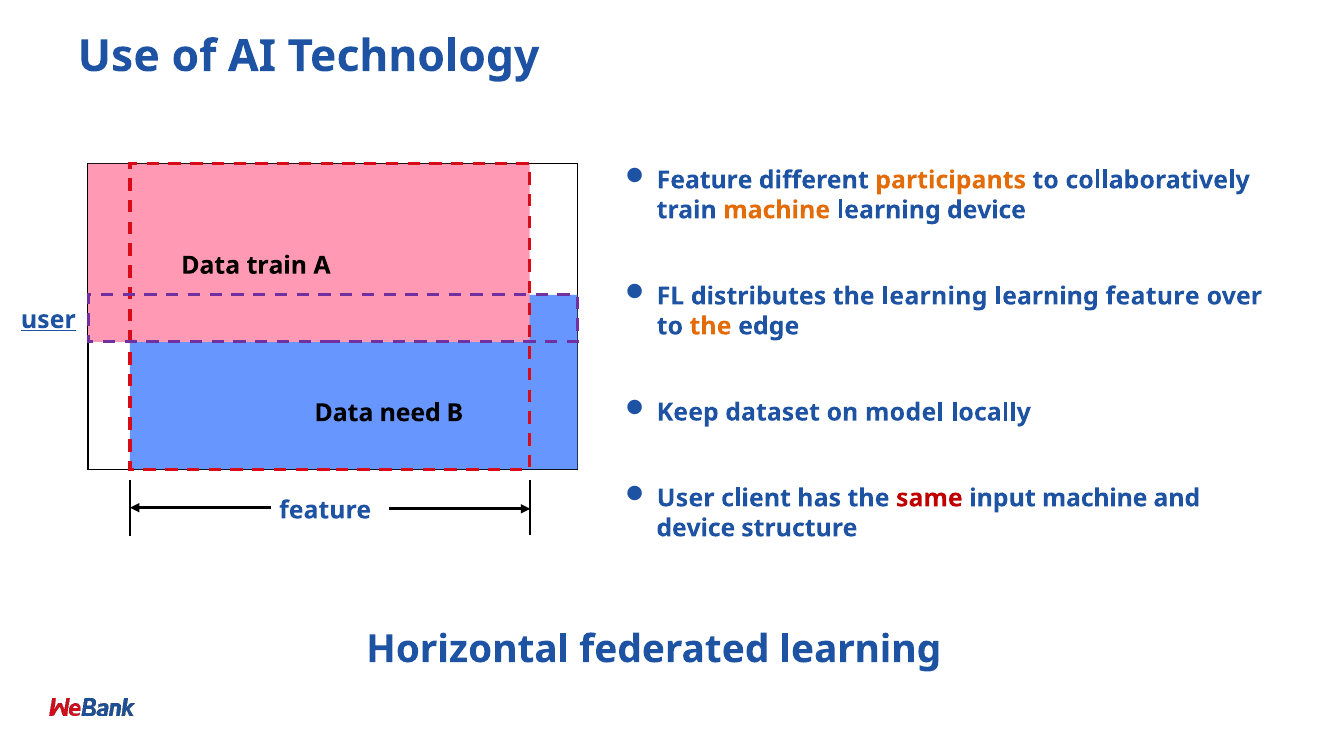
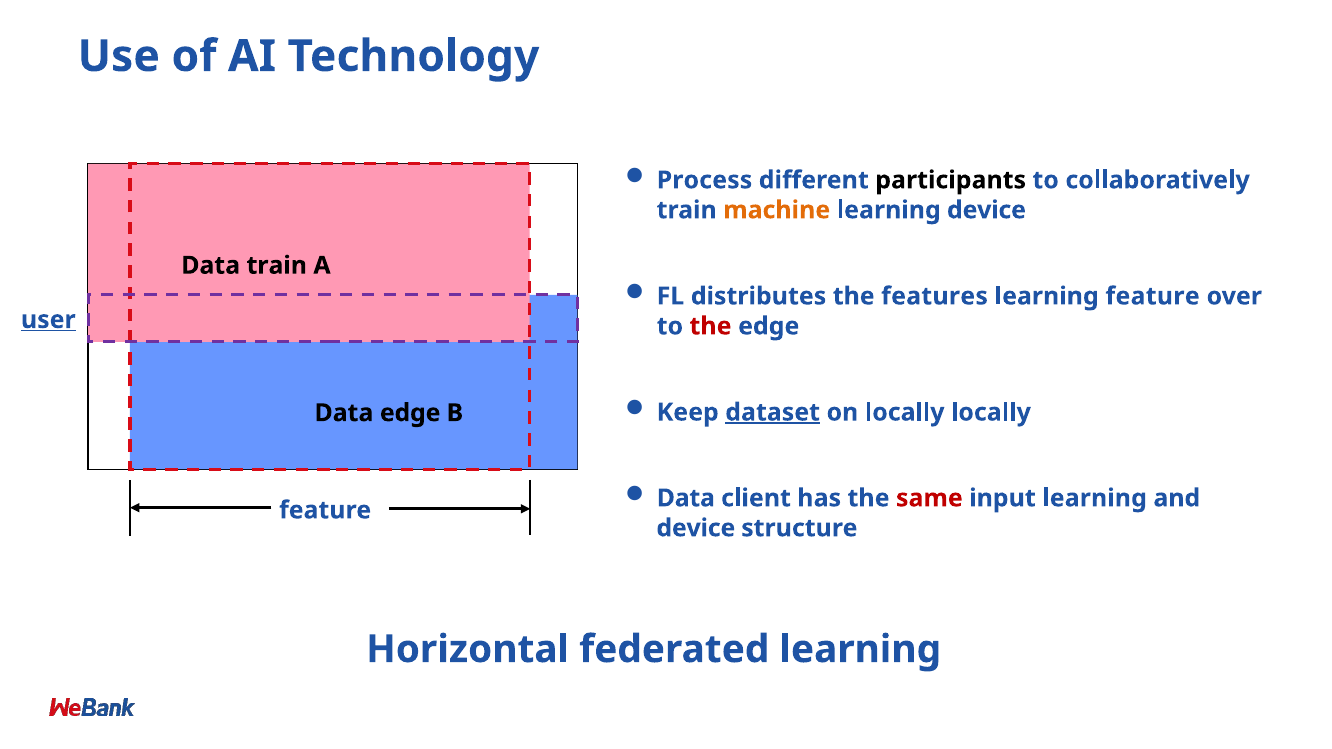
Feature at (705, 180): Feature -> Process
participants colour: orange -> black
the learning: learning -> features
the at (710, 326) colour: orange -> red
dataset underline: none -> present
on model: model -> locally
Data need: need -> edge
User at (686, 498): User -> Data
input machine: machine -> learning
